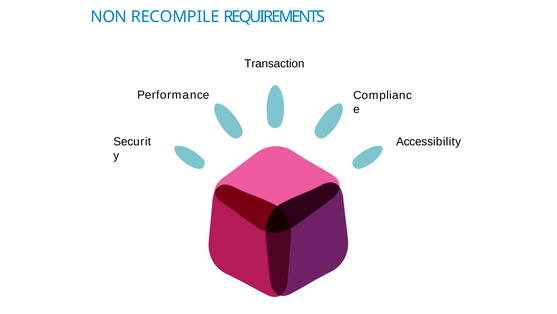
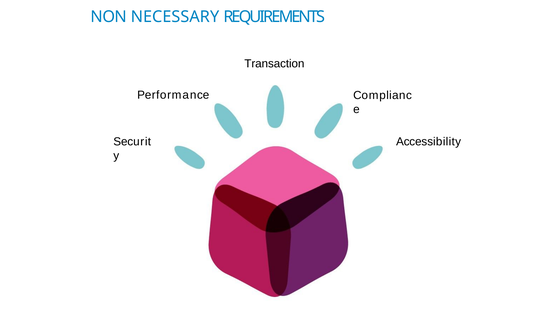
RECOMPILE: RECOMPILE -> NECESSARY
